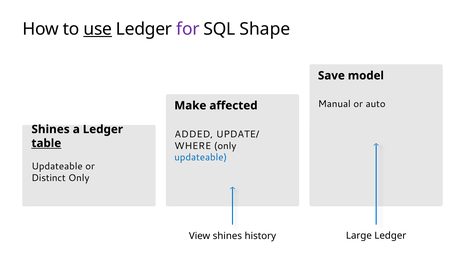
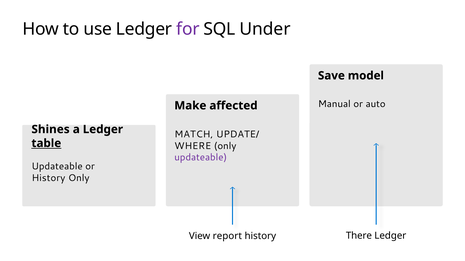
use underline: present -> none
Shape: Shape -> Under
ADDED: ADDED -> MATCH
updateable at (201, 158) colour: blue -> purple
Distinct at (49, 178): Distinct -> History
View shines: shines -> report
Large: Large -> There
